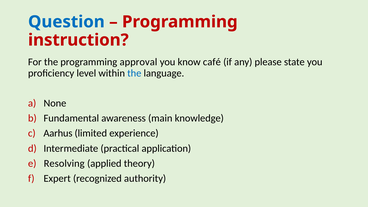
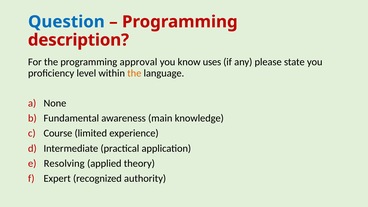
instruction: instruction -> description
café: café -> uses
the at (134, 73) colour: blue -> orange
Aarhus: Aarhus -> Course
